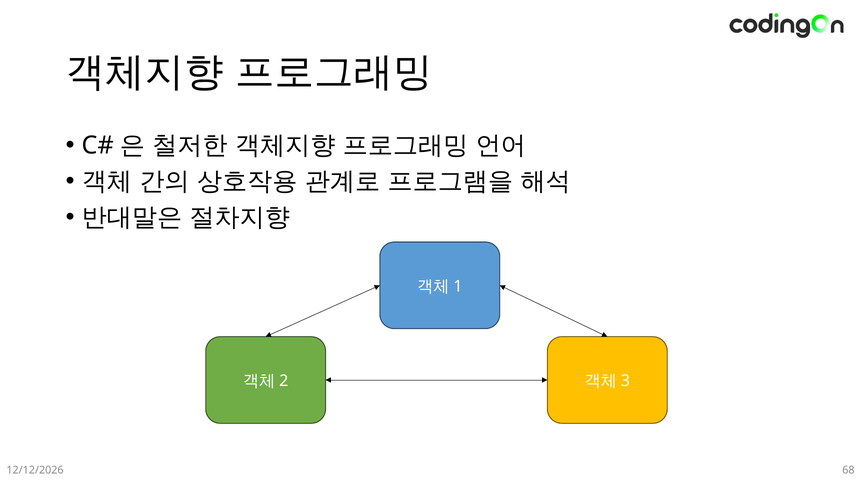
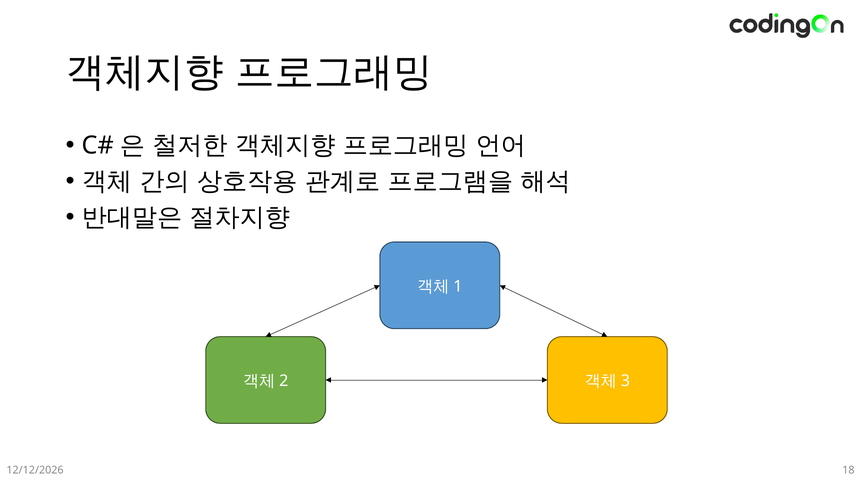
68: 68 -> 18
